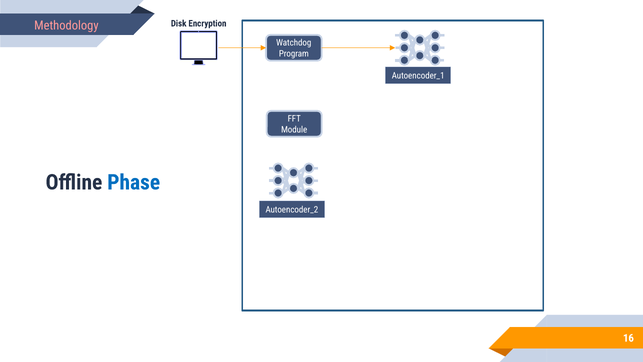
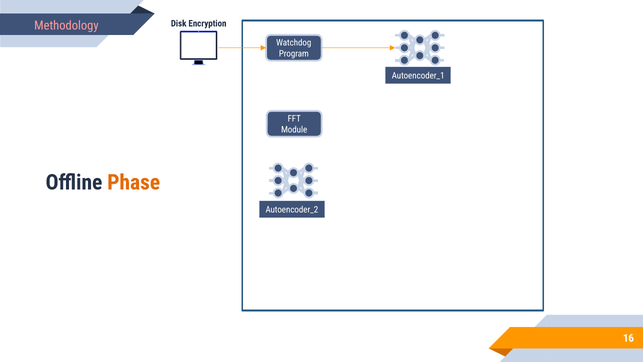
Phase colour: blue -> orange
